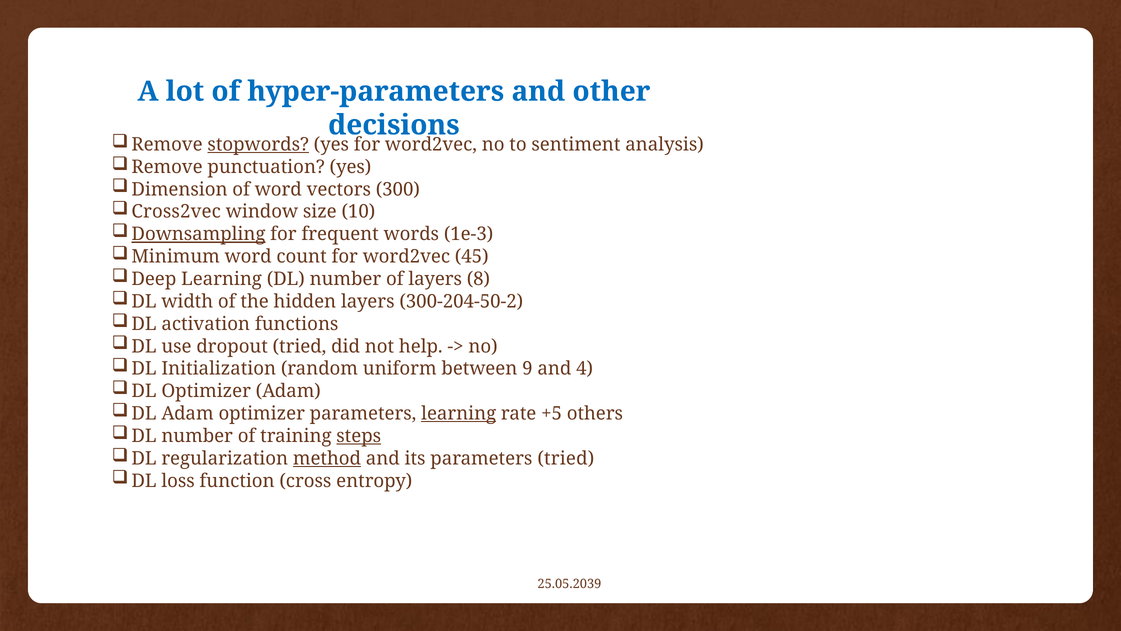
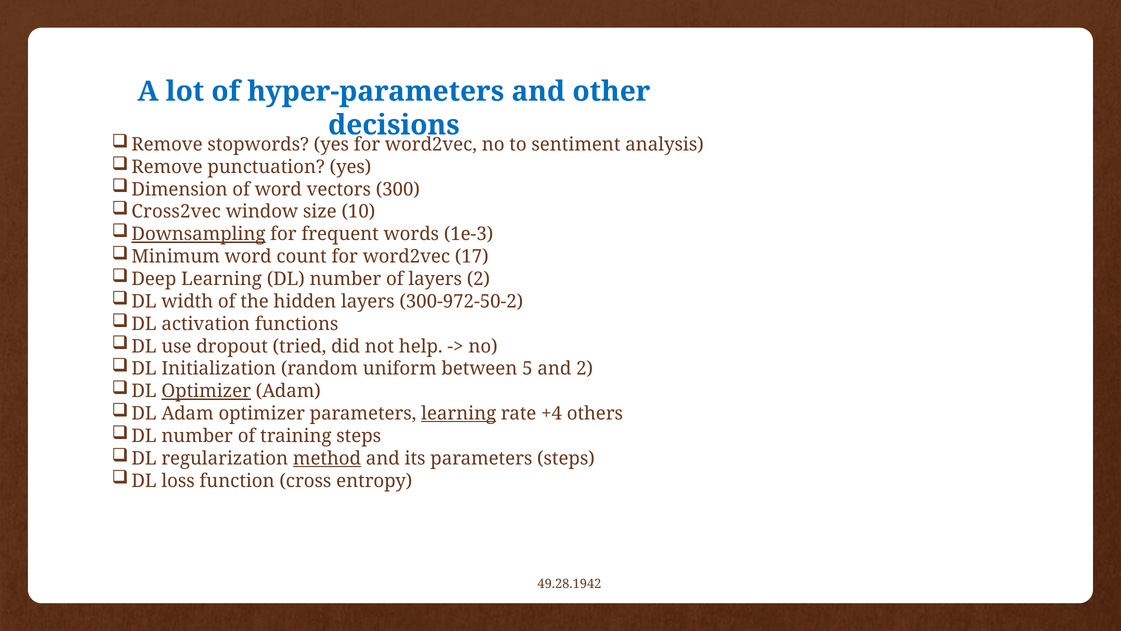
stopwords underline: present -> none
45: 45 -> 17
layers 8: 8 -> 2
300-204-50-2: 300-204-50-2 -> 300-972-50-2
9: 9 -> 5
and 4: 4 -> 2
Optimizer at (206, 391) underline: none -> present
+5: +5 -> +4
steps at (359, 436) underline: present -> none
parameters tried: tried -> steps
25.05.2039: 25.05.2039 -> 49.28.1942
